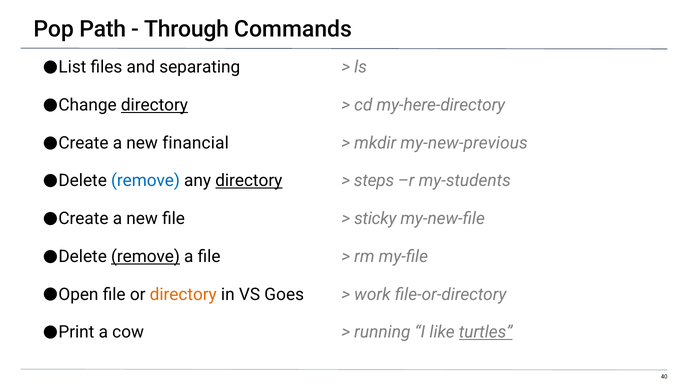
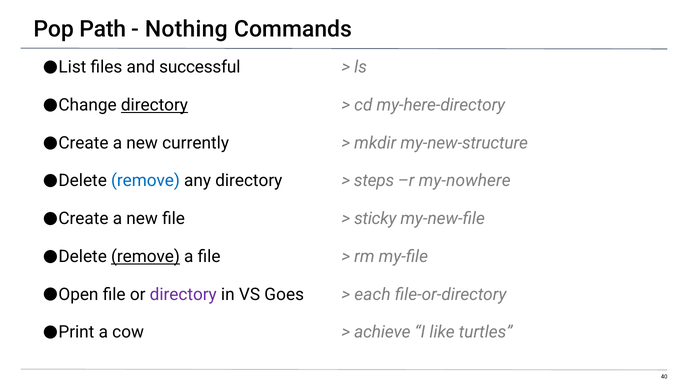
Through: Through -> Nothing
separating: separating -> successful
financial: financial -> currently
my-new-previous: my-new-previous -> my-new-structure
directory at (249, 181) underline: present -> none
my-students: my-students -> my-nowhere
directory at (183, 294) colour: orange -> purple
work: work -> each
running: running -> achieve
turtles underline: present -> none
